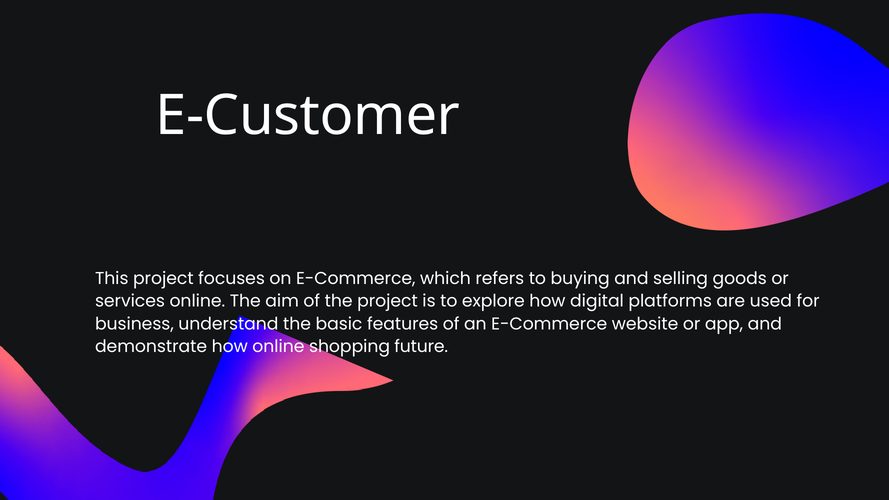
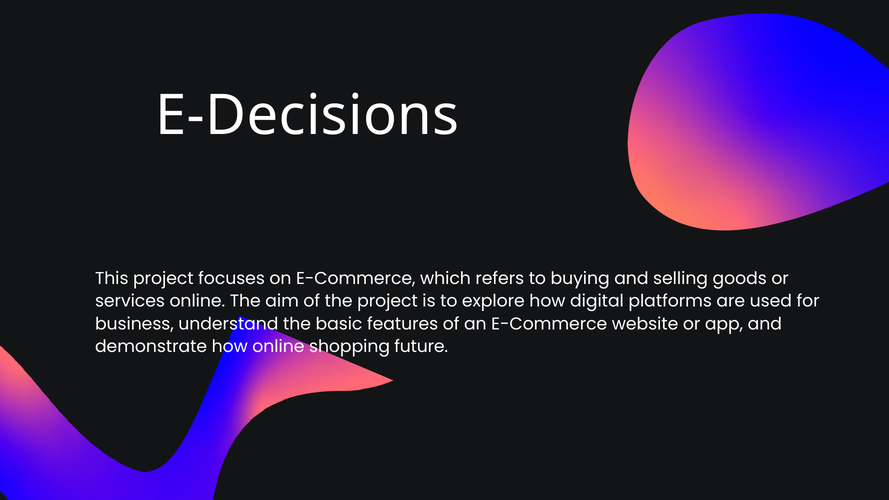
E-Customer: E-Customer -> E-Decisions
